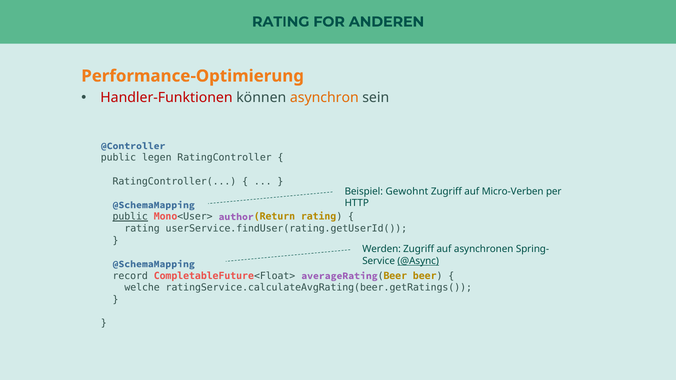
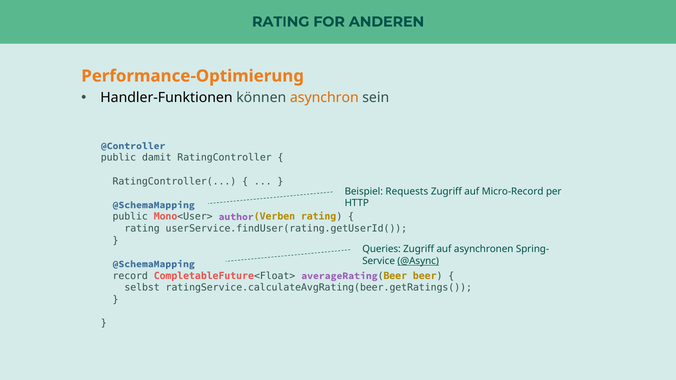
Handler-Funktionen colour: red -> black
legen: legen -> damit
Gewohnt: Gewohnt -> Requests
Micro-Verben: Micro-Verben -> Micro-Record
public at (130, 217) underline: present -> none
Return: Return -> Verben
Werden: Werden -> Queries
welche: welche -> selbst
